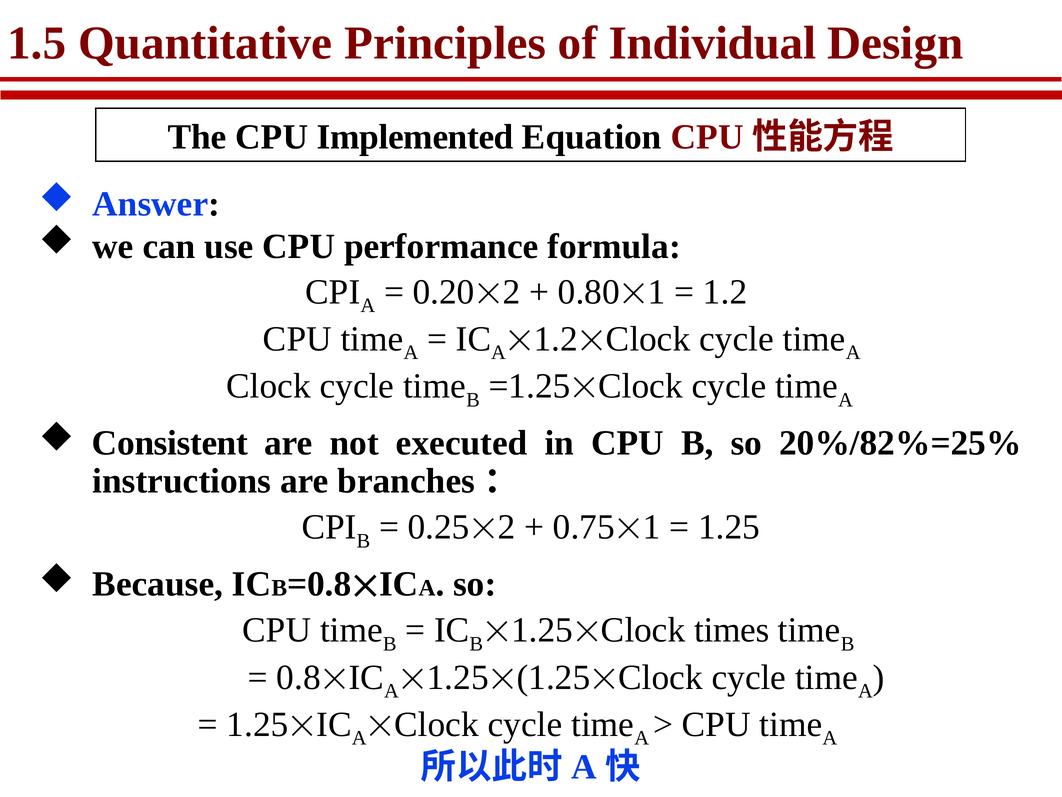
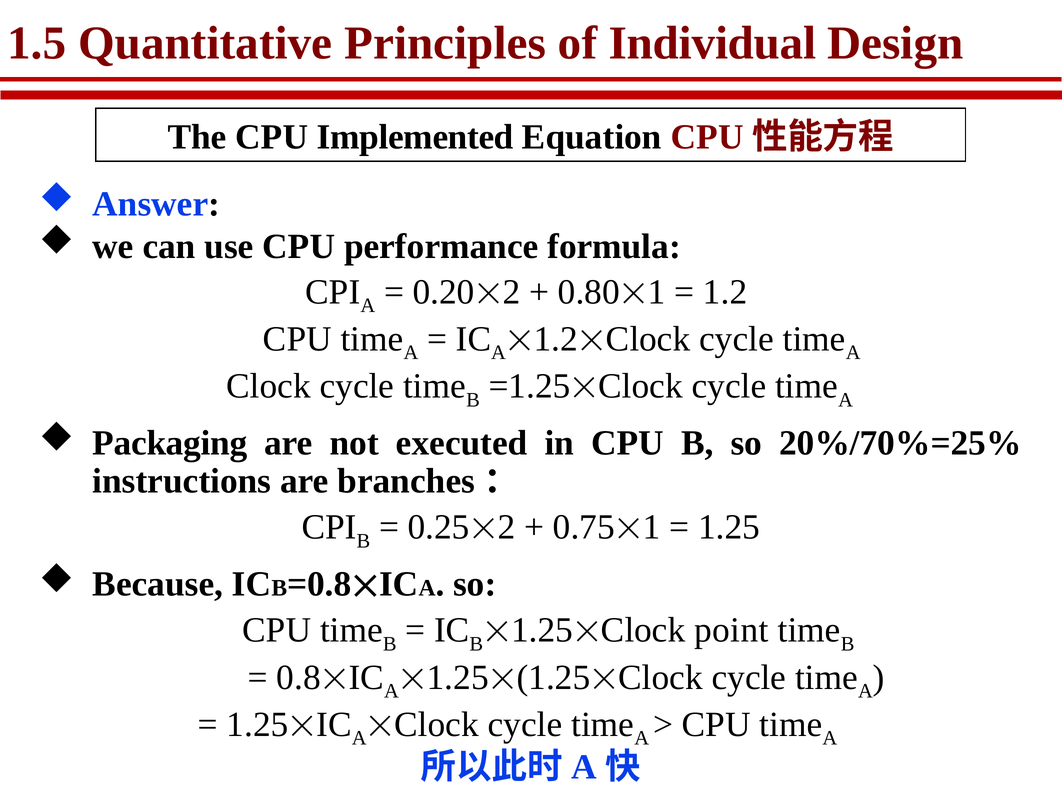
Consistent: Consistent -> Packaging
20%/82%=25%: 20%/82%=25% -> 20%/70%=25%
times: times -> point
